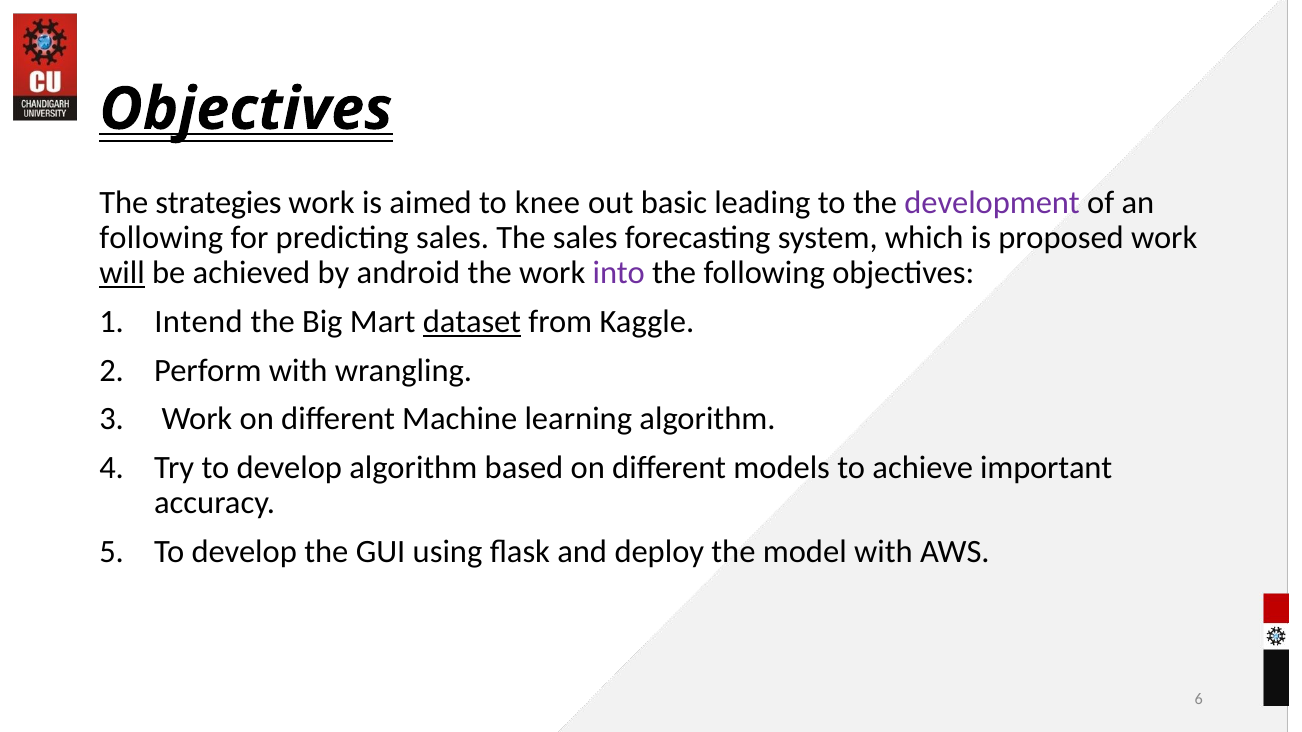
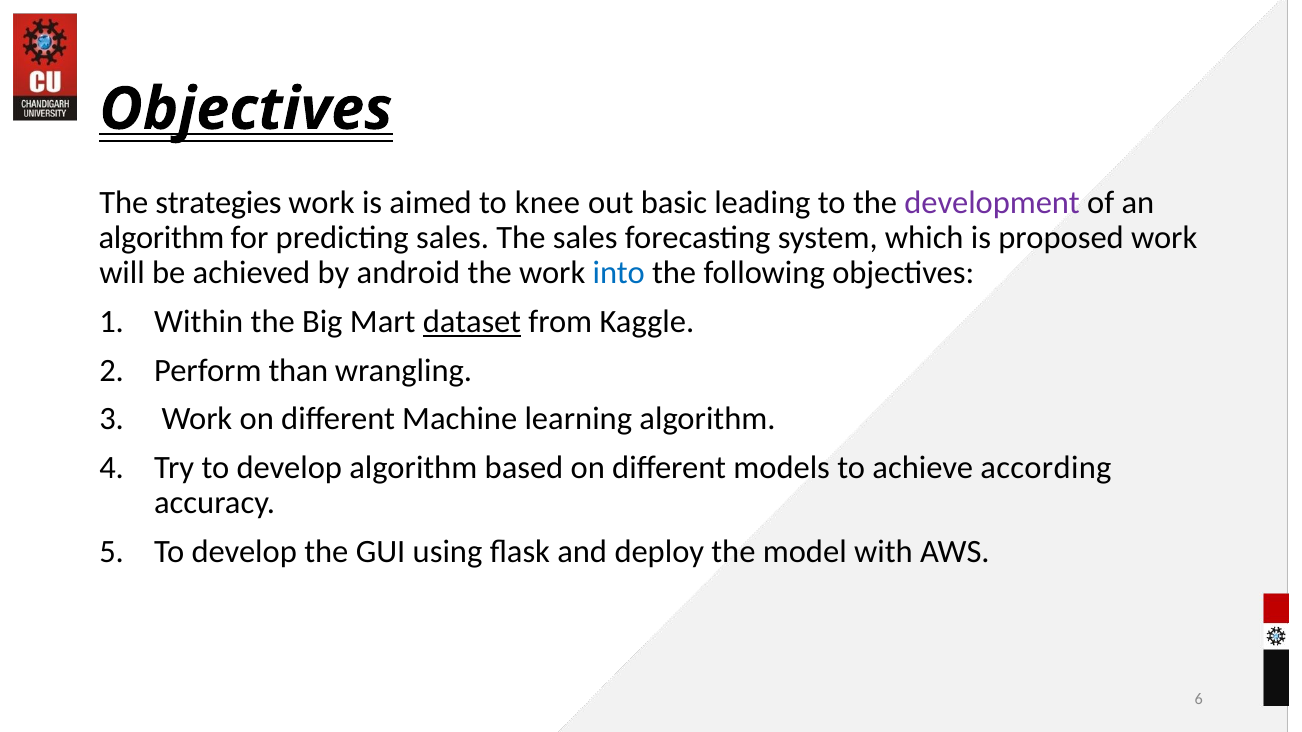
following at (161, 238): following -> algorithm
will underline: present -> none
into colour: purple -> blue
Intend: Intend -> Within
Perform with: with -> than
important: important -> according
